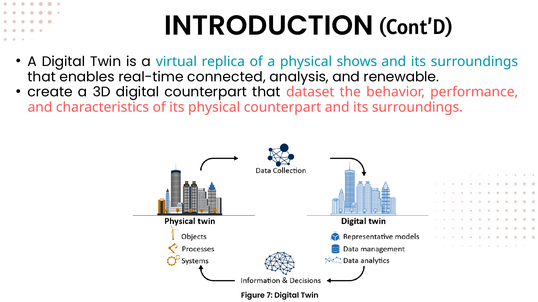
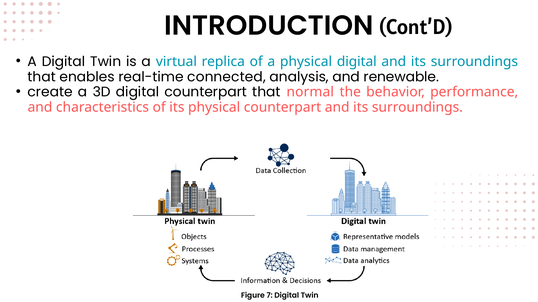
physical shows: shows -> digital
dataset: dataset -> normal
